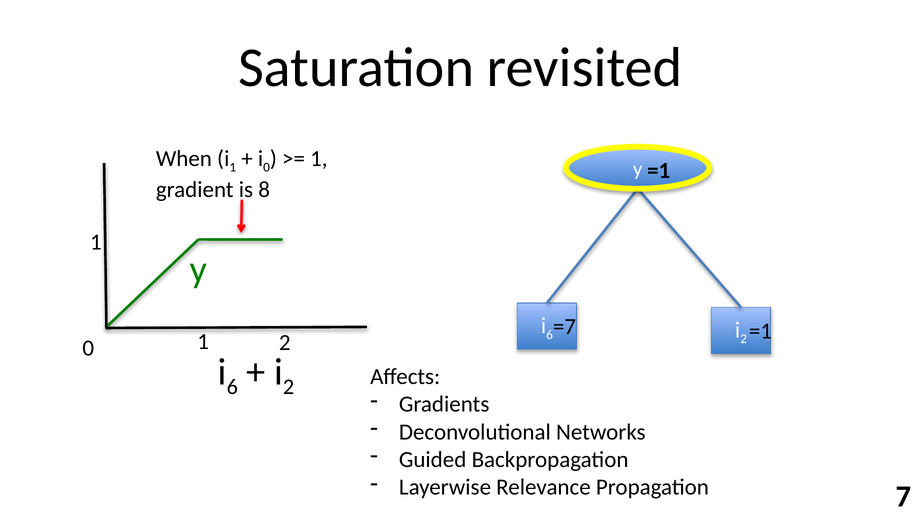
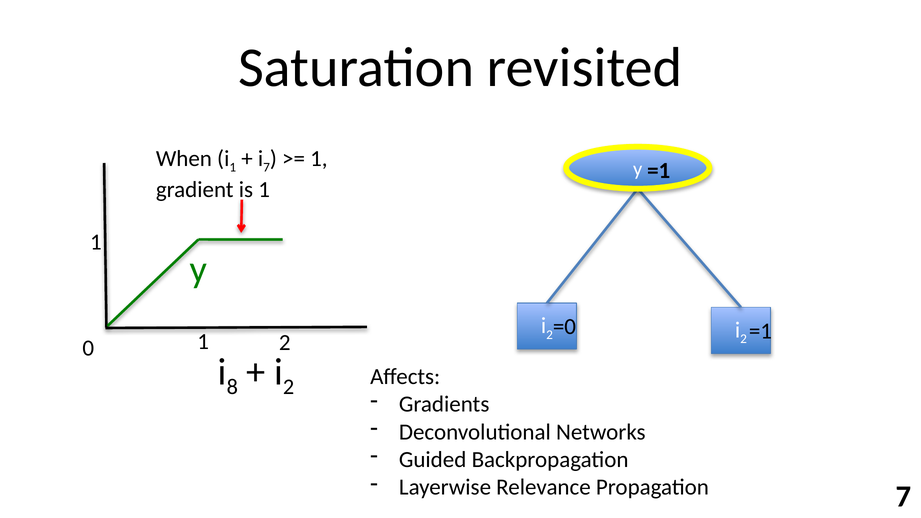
0 at (267, 167): 0 -> 7
is 8: 8 -> 1
6 at (550, 335): 6 -> 2
=7: =7 -> =0
6 at (232, 387): 6 -> 8
